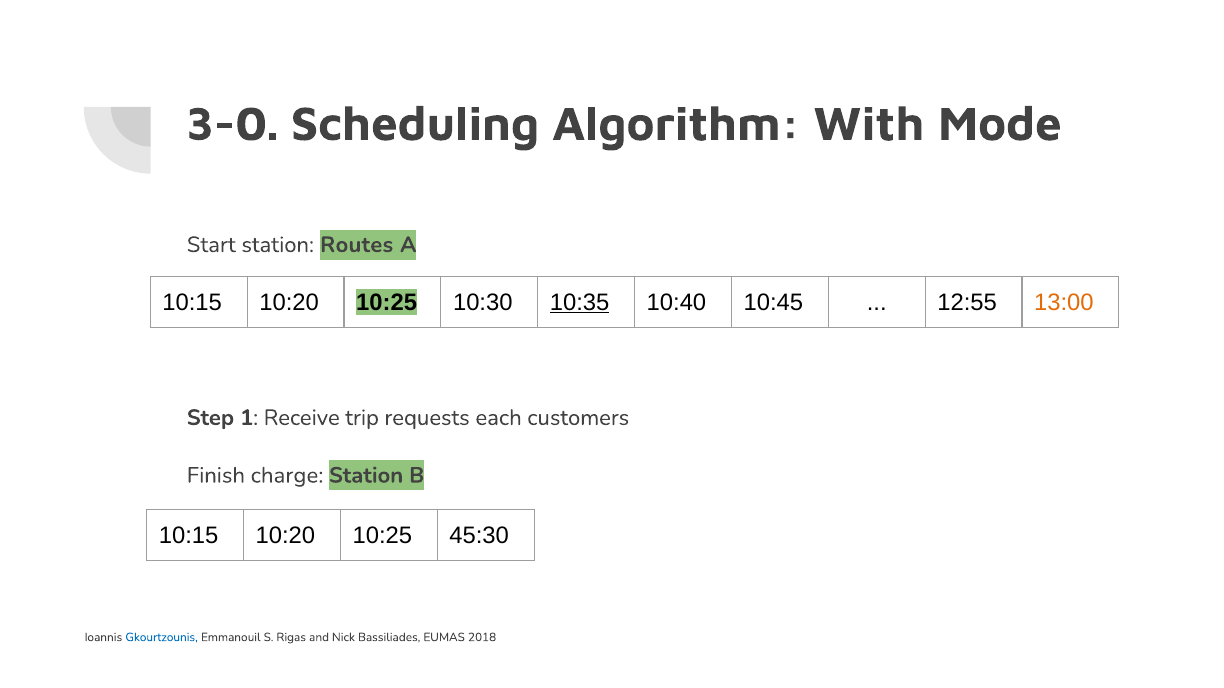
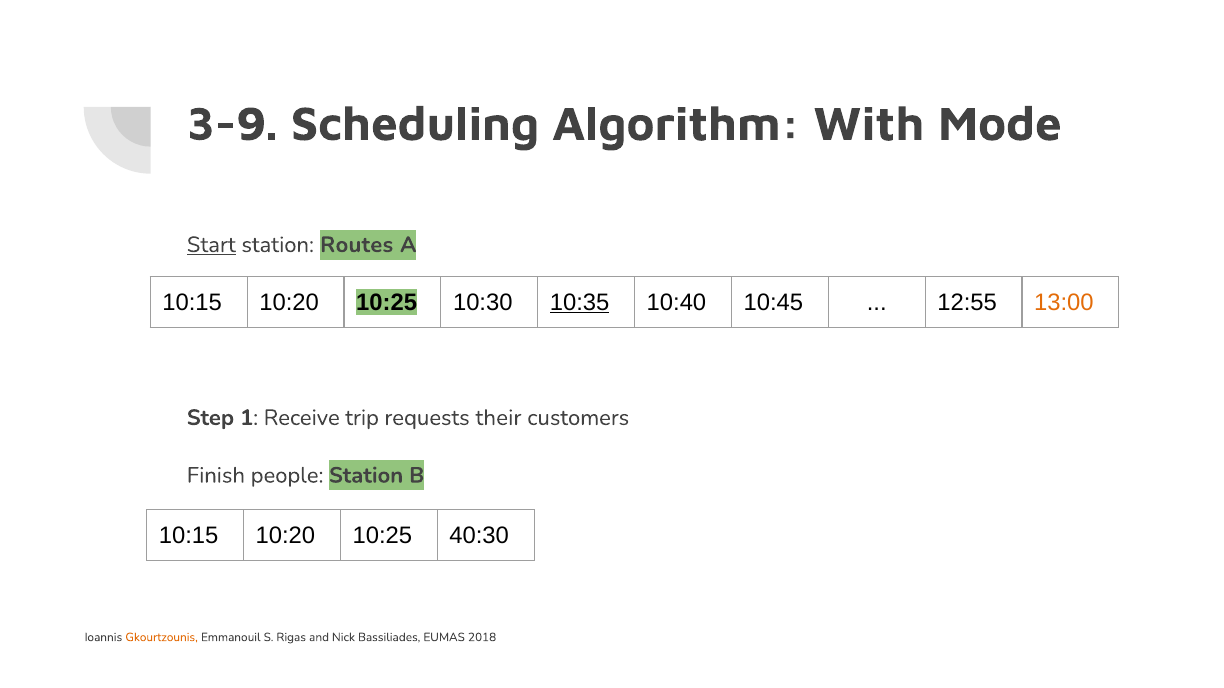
3-0: 3-0 -> 3-9
Start underline: none -> present
each: each -> their
charge: charge -> people
45:30: 45:30 -> 40:30
Gkourtzounis colour: blue -> orange
